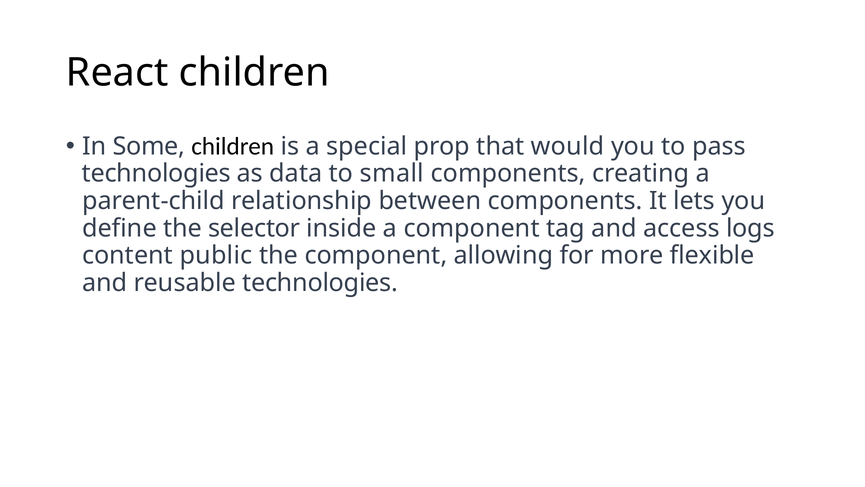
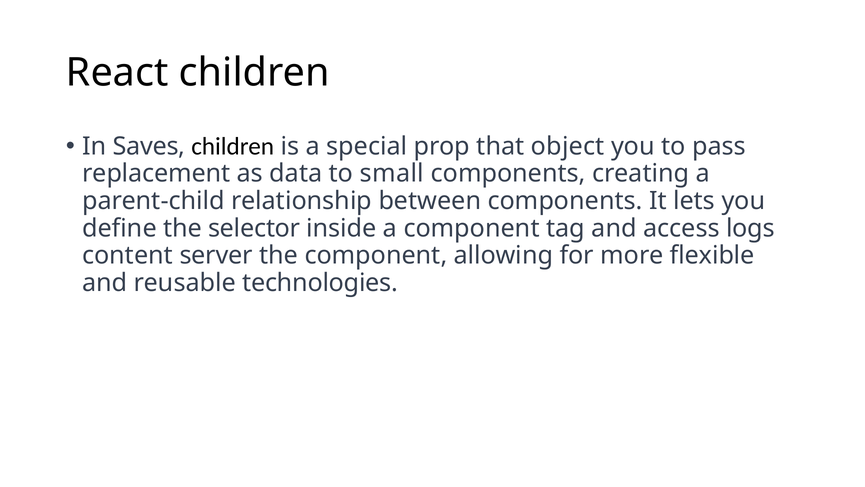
Some: Some -> Saves
would: would -> object
technologies at (156, 173): technologies -> replacement
public: public -> server
